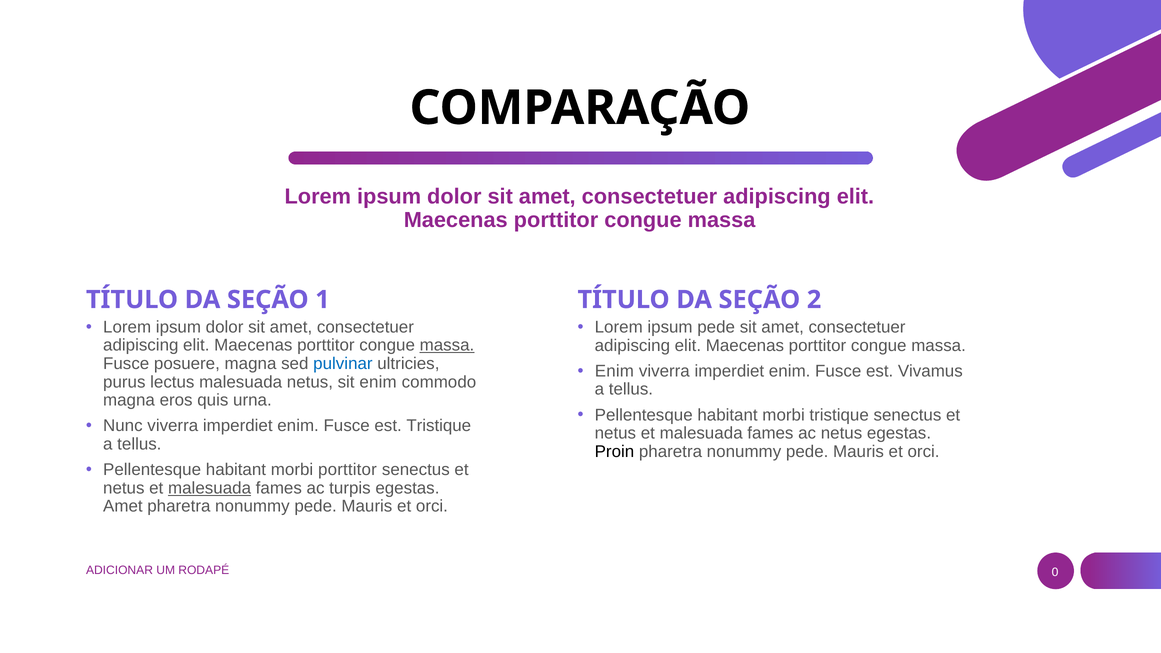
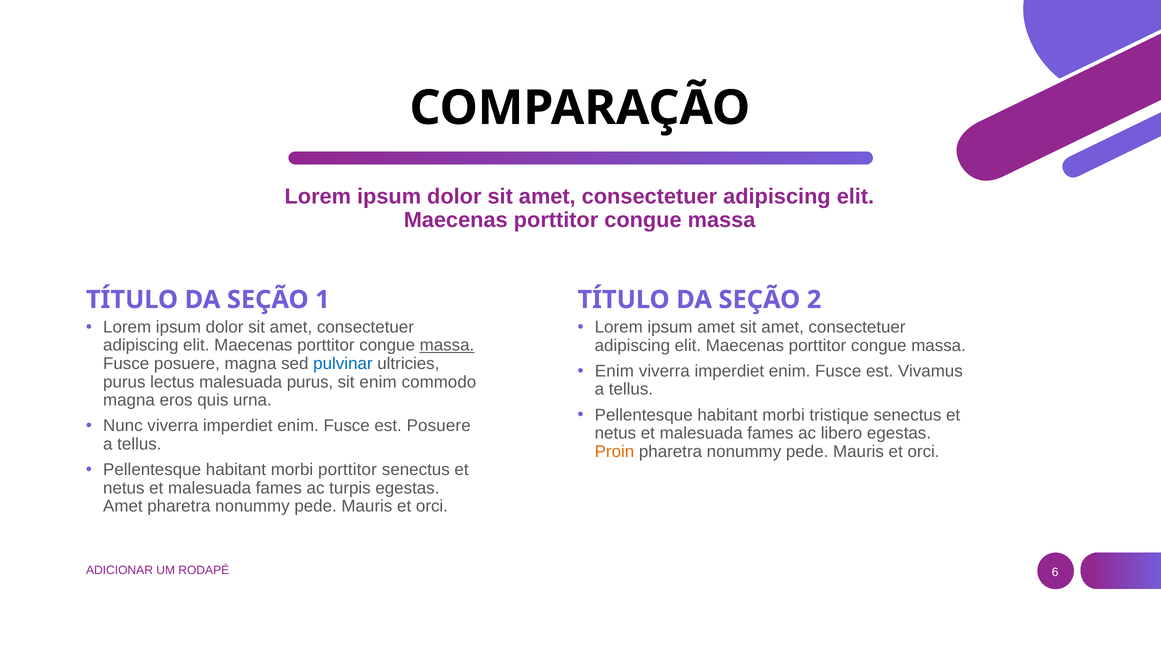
ipsum pede: pede -> amet
malesuada netus: netus -> purus
est Tristique: Tristique -> Posuere
ac netus: netus -> libero
Proin colour: black -> orange
malesuada at (210, 488) underline: present -> none
0: 0 -> 6
